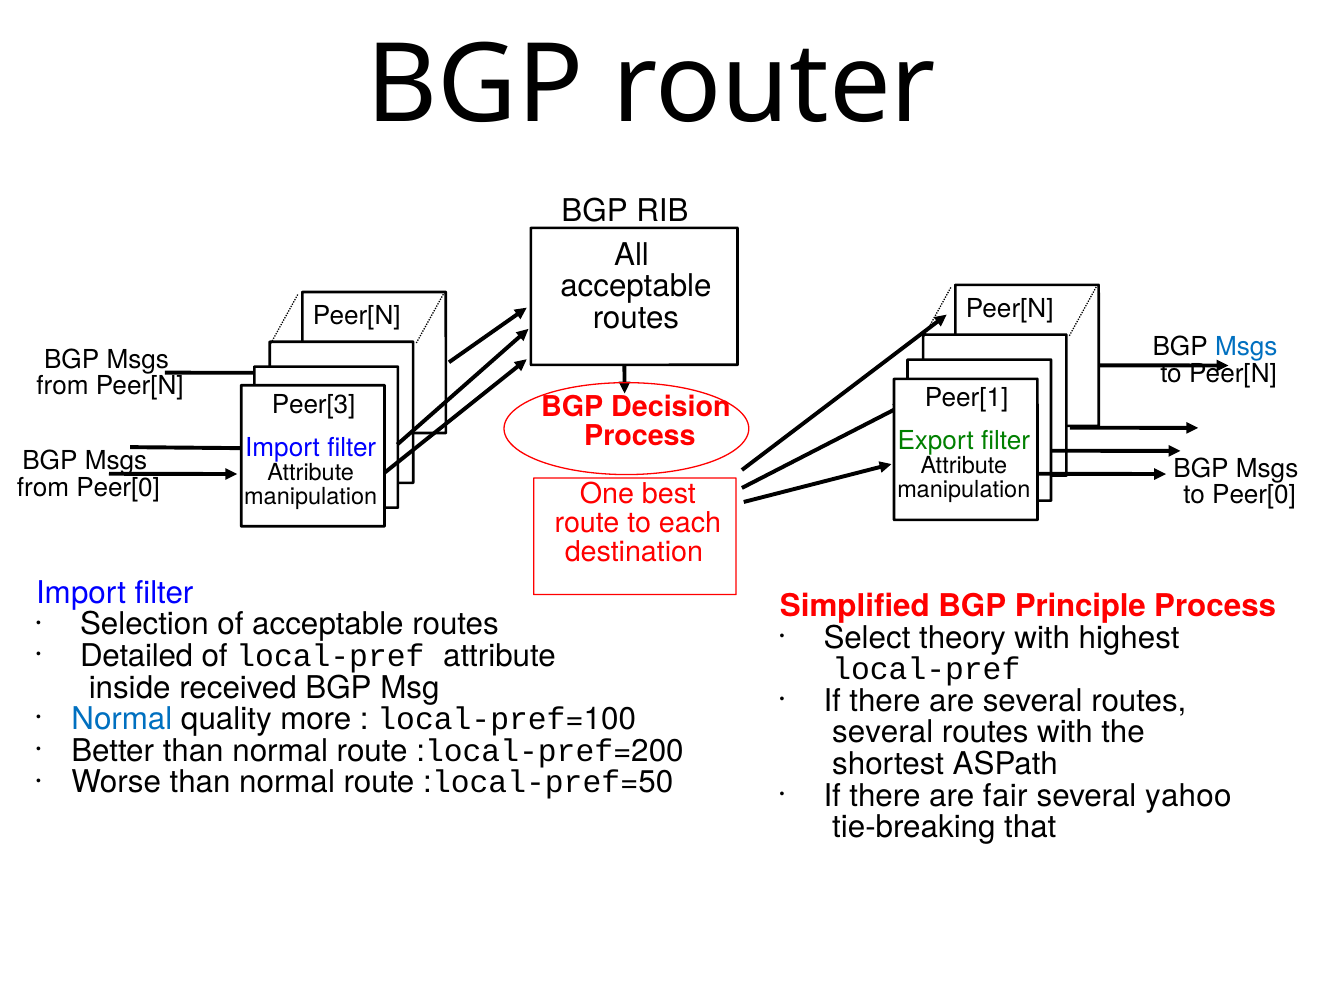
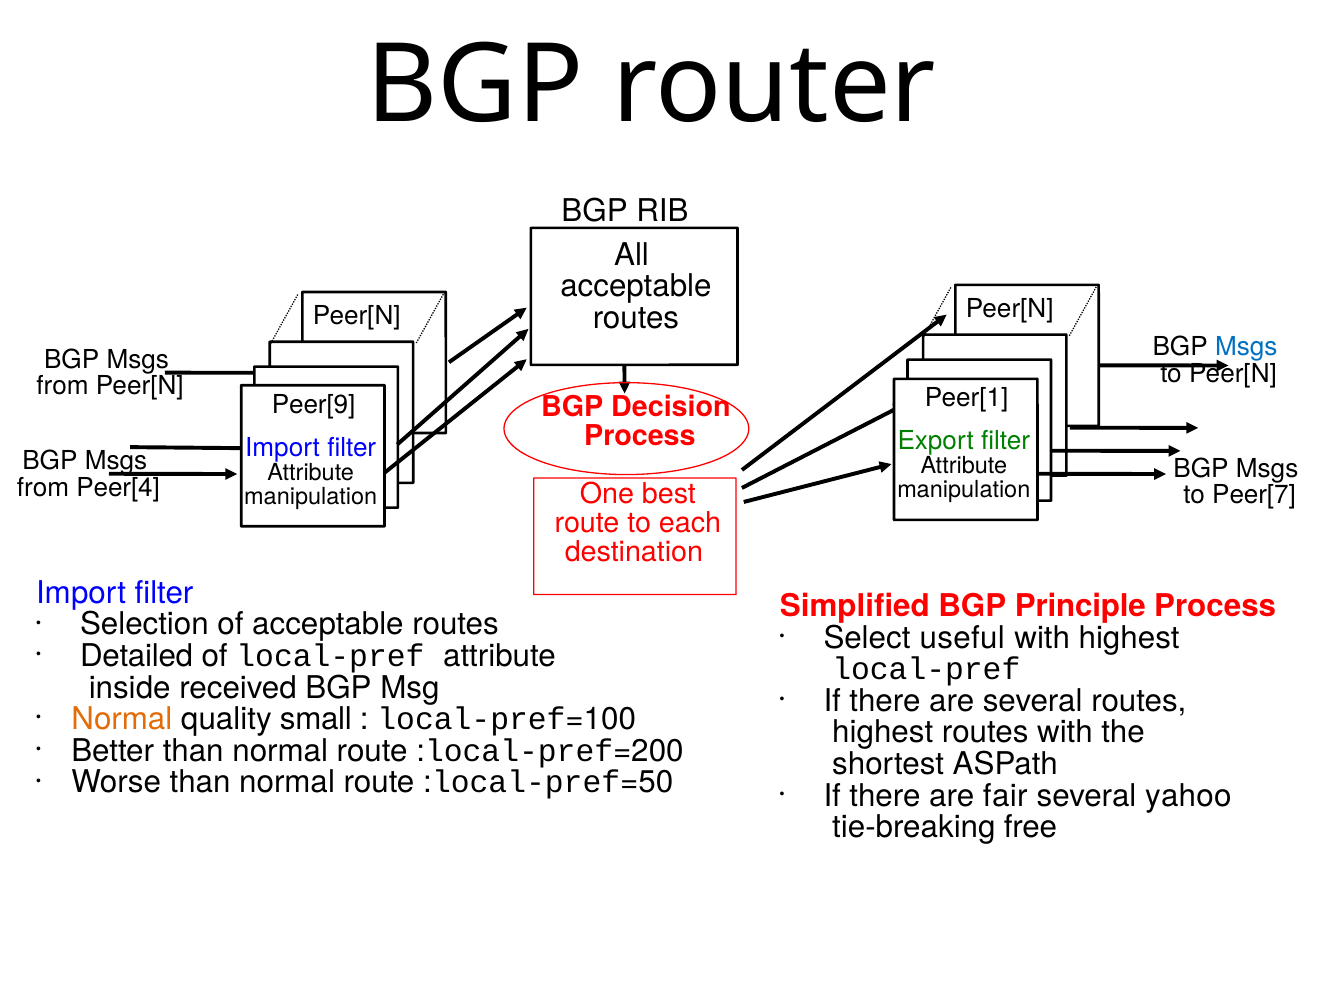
Peer[3: Peer[3 -> Peer[9
from Peer[0: Peer[0 -> Peer[4
to Peer[0: Peer[0 -> Peer[7
theory: theory -> useful
Normal at (122, 719) colour: blue -> orange
more: more -> small
several at (883, 732): several -> highest
that: that -> free
